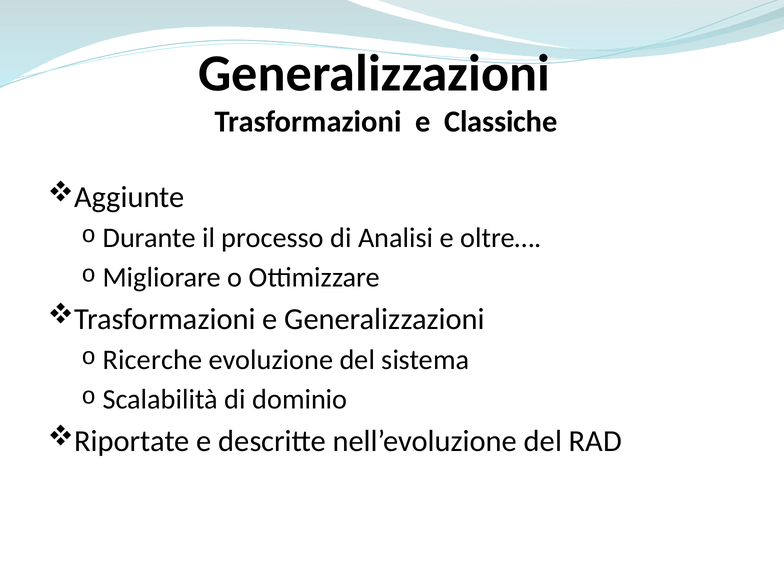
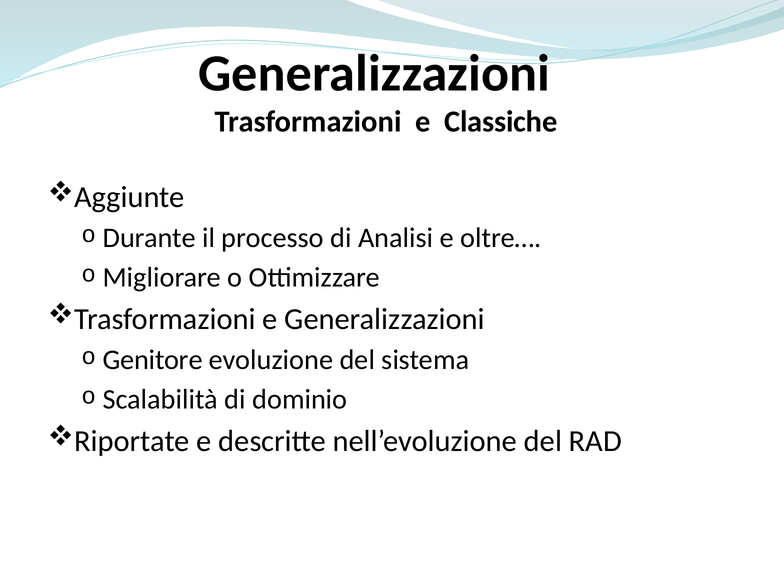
Ricerche: Ricerche -> Genitore
